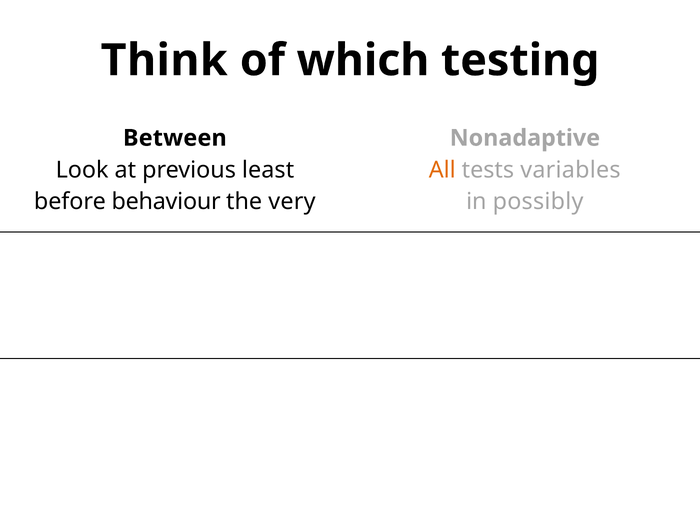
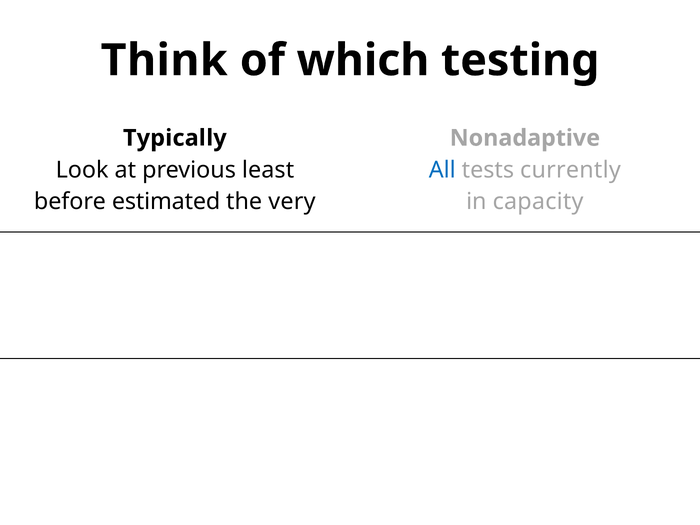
Between: Between -> Typically
All colour: orange -> blue
variables: variables -> currently
behaviour: behaviour -> estimated
possibly: possibly -> capacity
